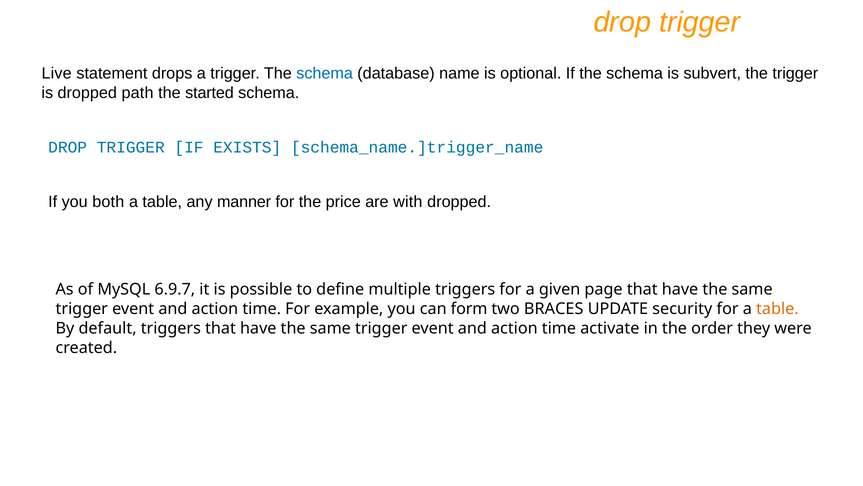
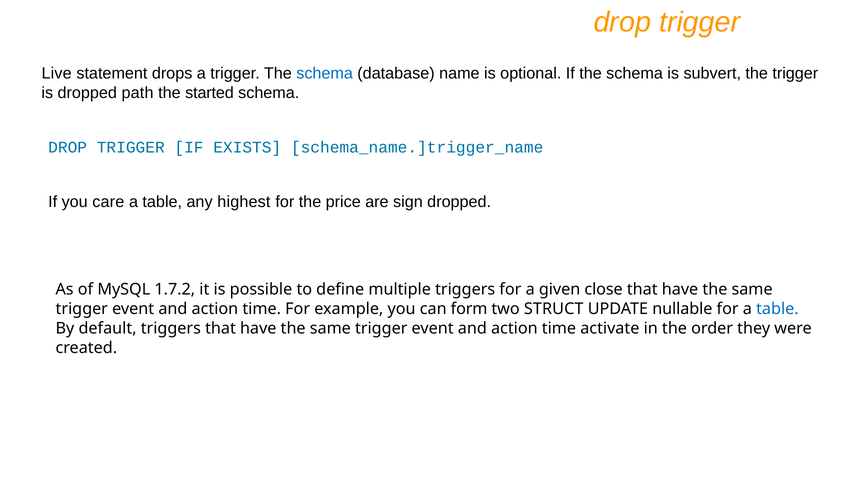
both: both -> care
manner: manner -> highest
with: with -> sign
6.9.7: 6.9.7 -> 1.7.2
page: page -> close
BRACES: BRACES -> STRUCT
security: security -> nullable
table at (777, 308) colour: orange -> blue
